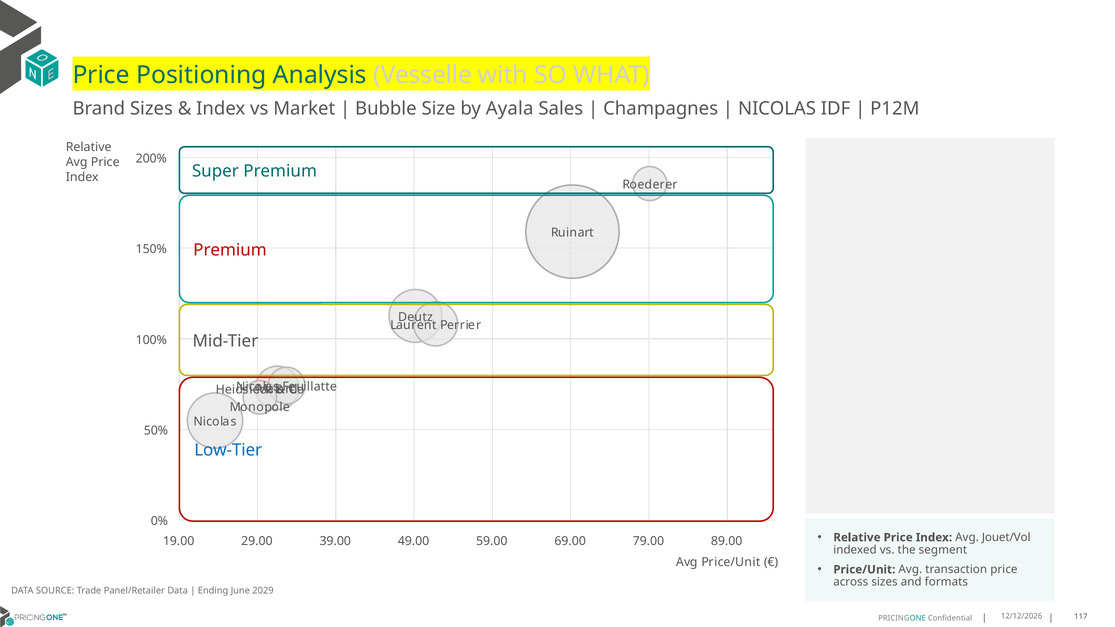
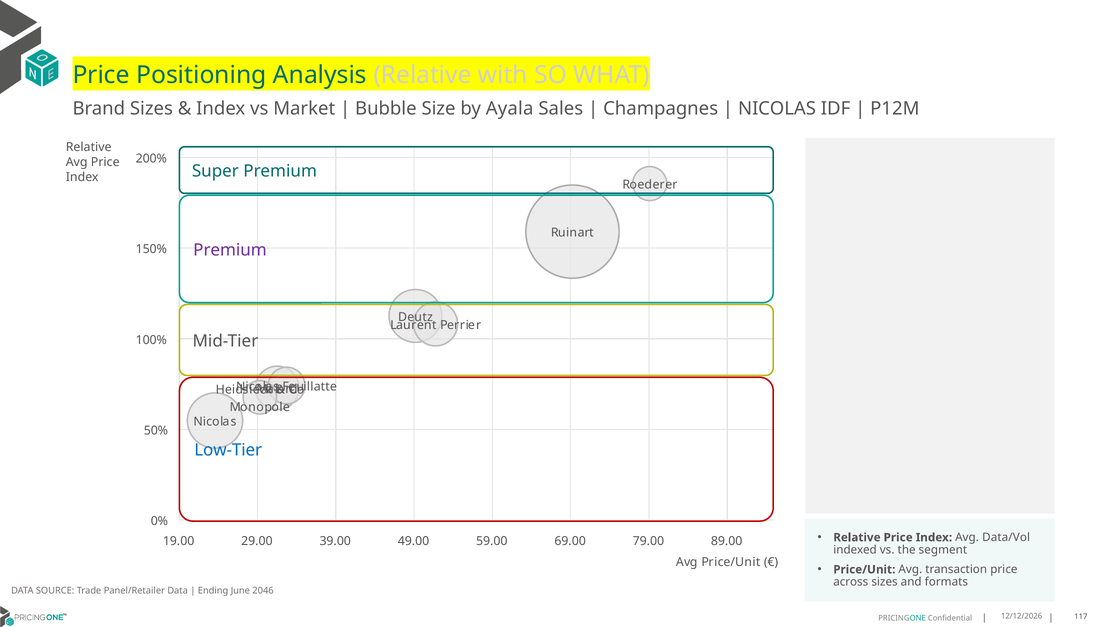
Analysis Vesselle: Vesselle -> Relative
Premium at (230, 250) colour: red -> purple
Jouet/Vol: Jouet/Vol -> Data/Vol
2029: 2029 -> 2046
